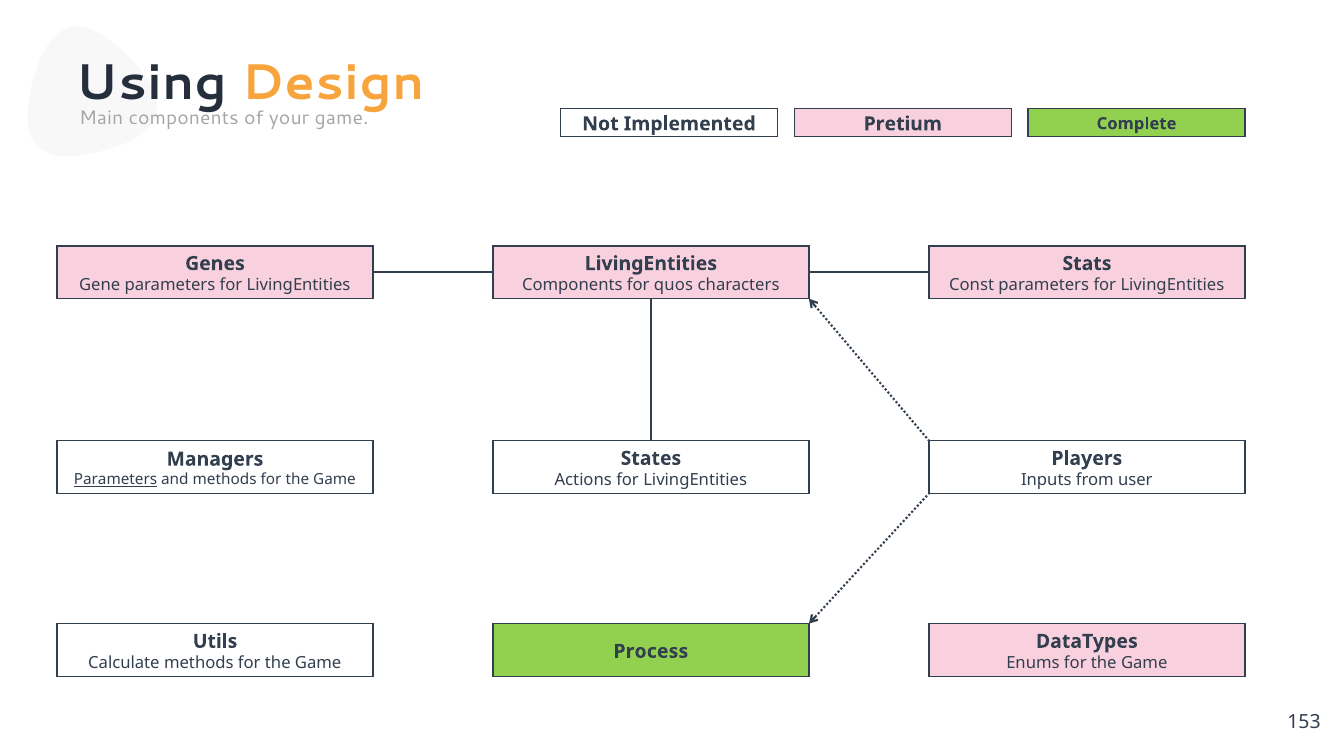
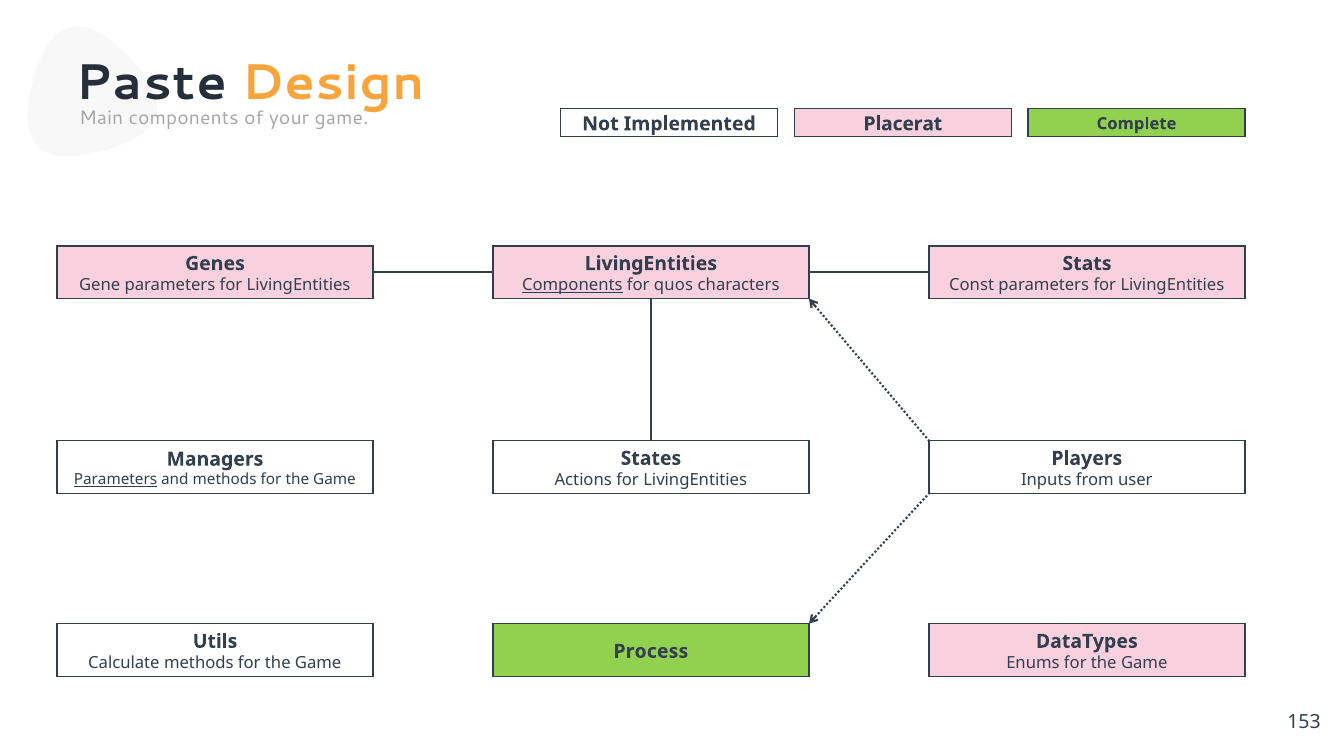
Using: Using -> Paste
Pretium: Pretium -> Placerat
Components at (572, 285) underline: none -> present
